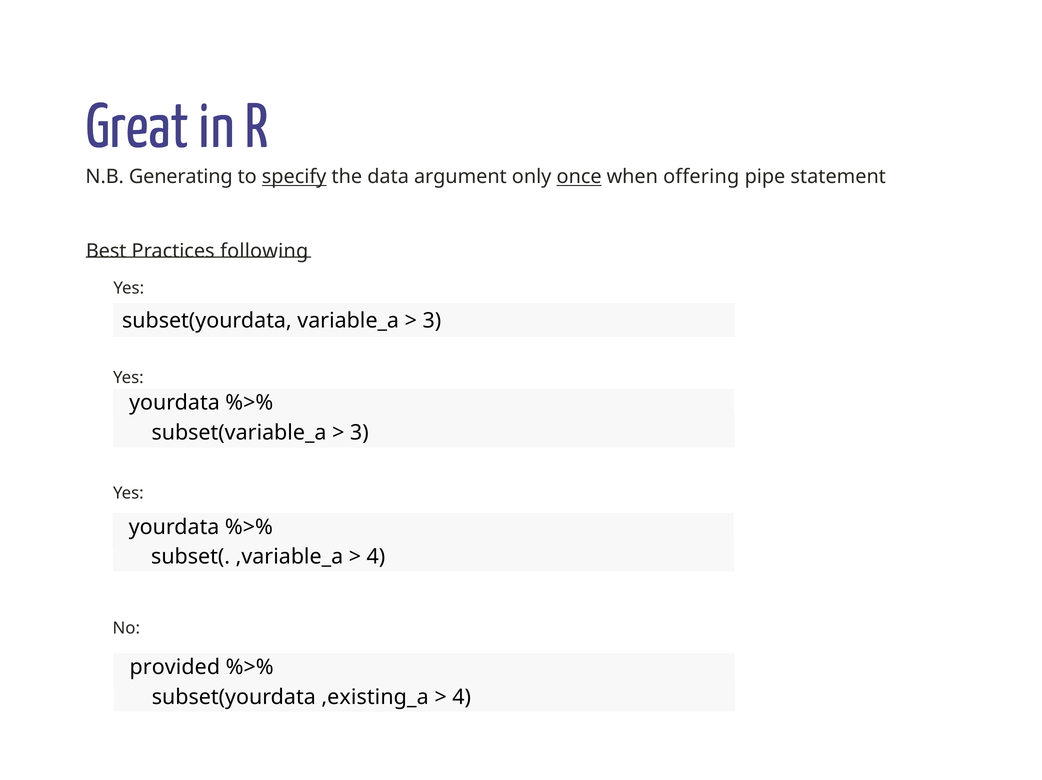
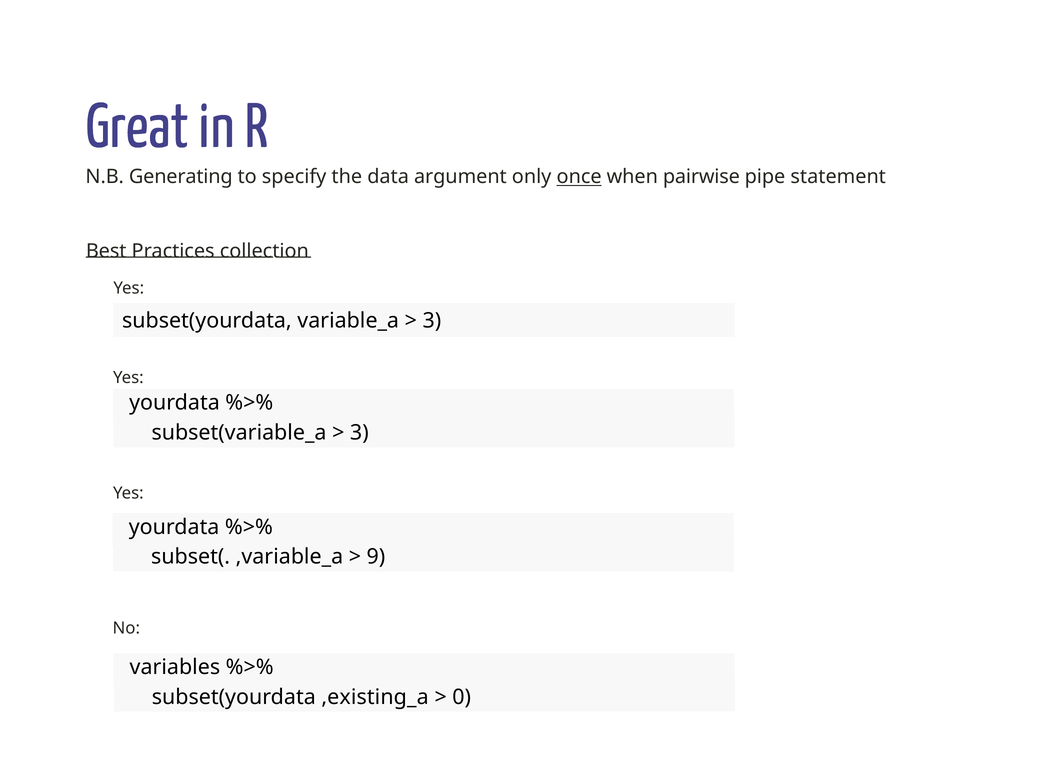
specify underline: present -> none
offering: offering -> pairwise
following: following -> collection
4 at (376, 557): 4 -> 9
provided: provided -> variables
4 at (462, 697): 4 -> 0
